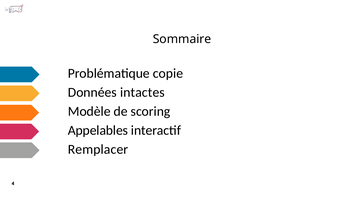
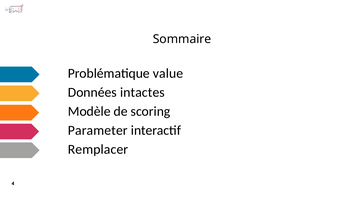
copie: copie -> value
Appelables: Appelables -> Parameter
